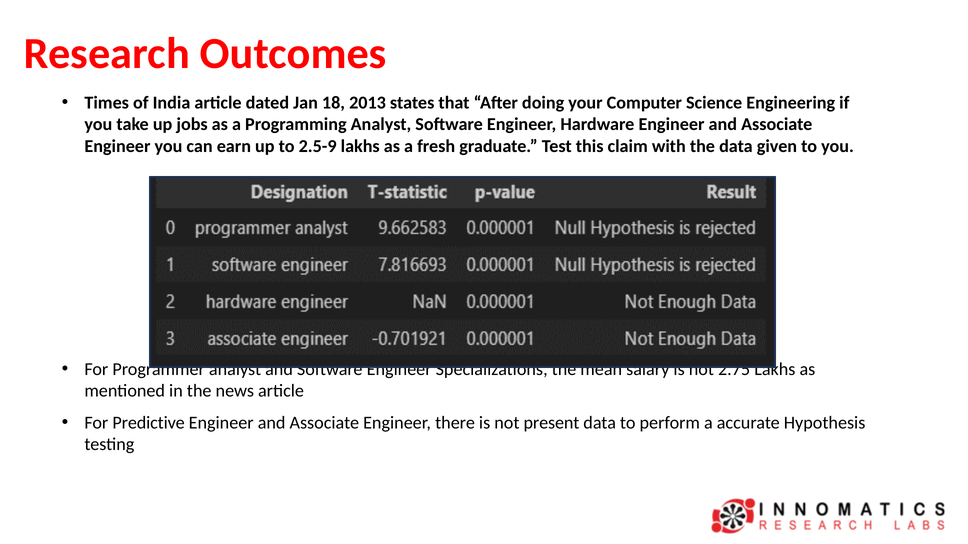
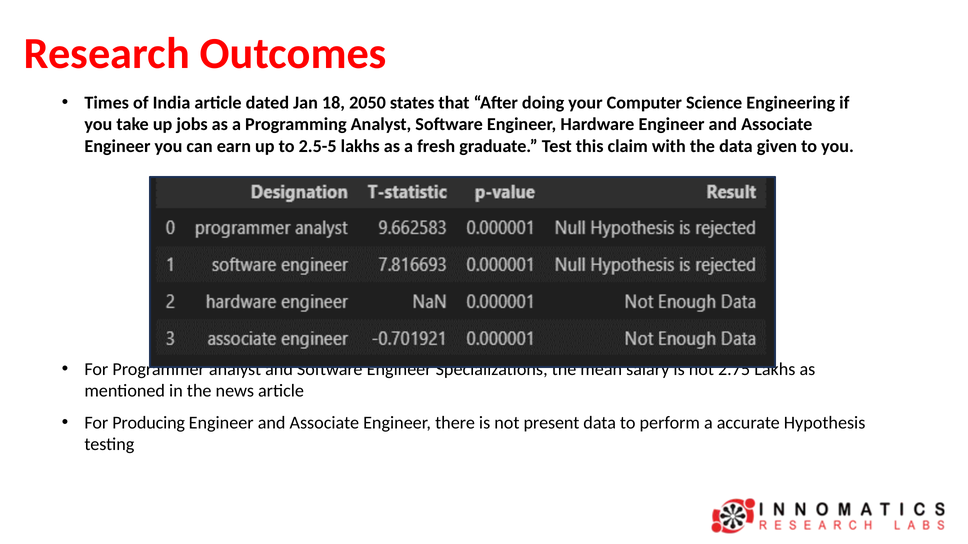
2013: 2013 -> 2050
2.5-9: 2.5-9 -> 2.5-5
Predictive: Predictive -> Producing
